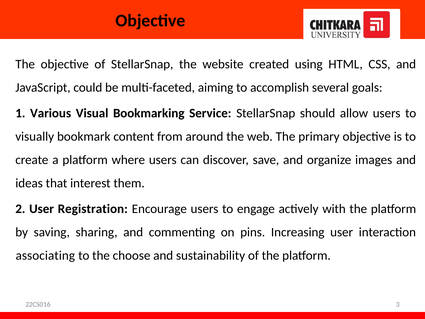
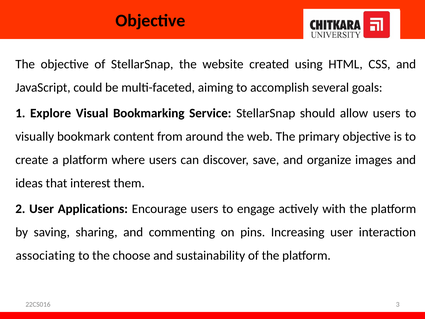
Various: Various -> Explore
Registration: Registration -> Applications
